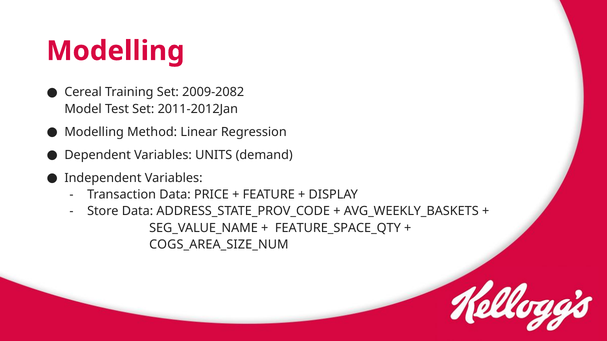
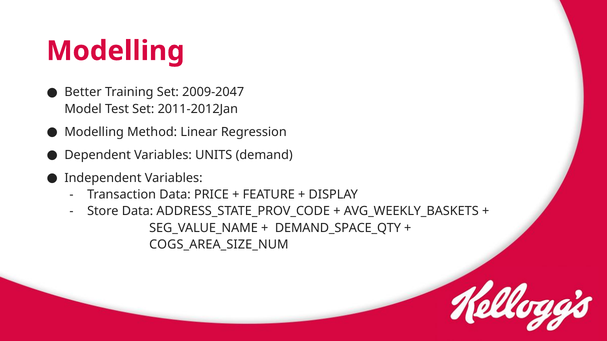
Cereal: Cereal -> Better
2009-2082: 2009-2082 -> 2009-2047
FEATURE_SPACE_QTY: FEATURE_SPACE_QTY -> DEMAND_SPACE_QTY
